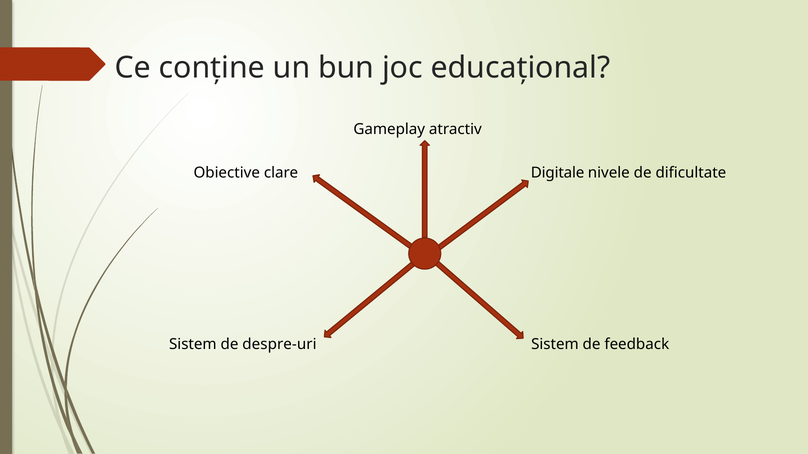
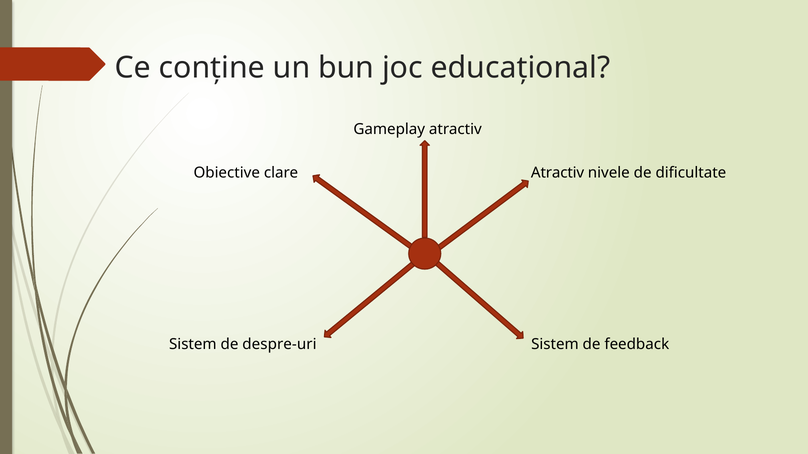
Digitale at (558, 173): Digitale -> Atractiv
